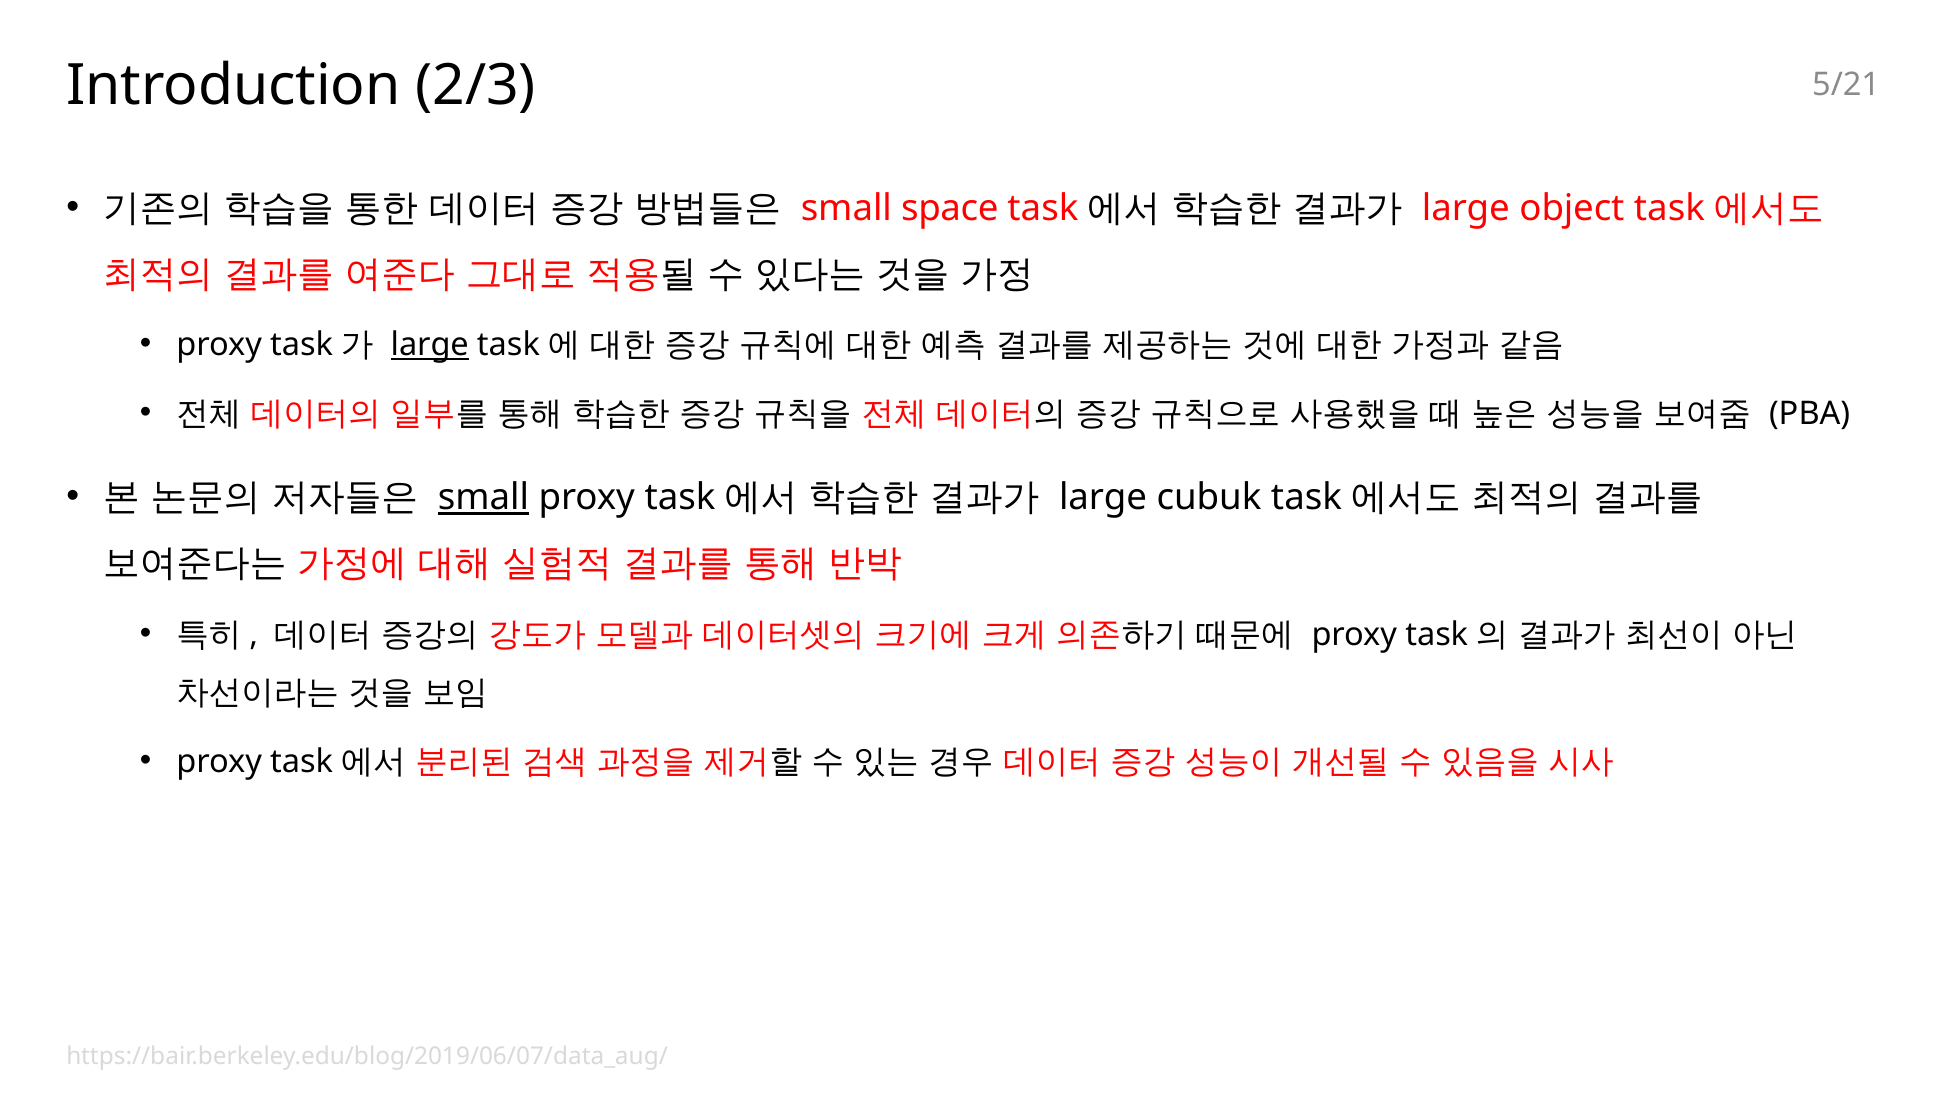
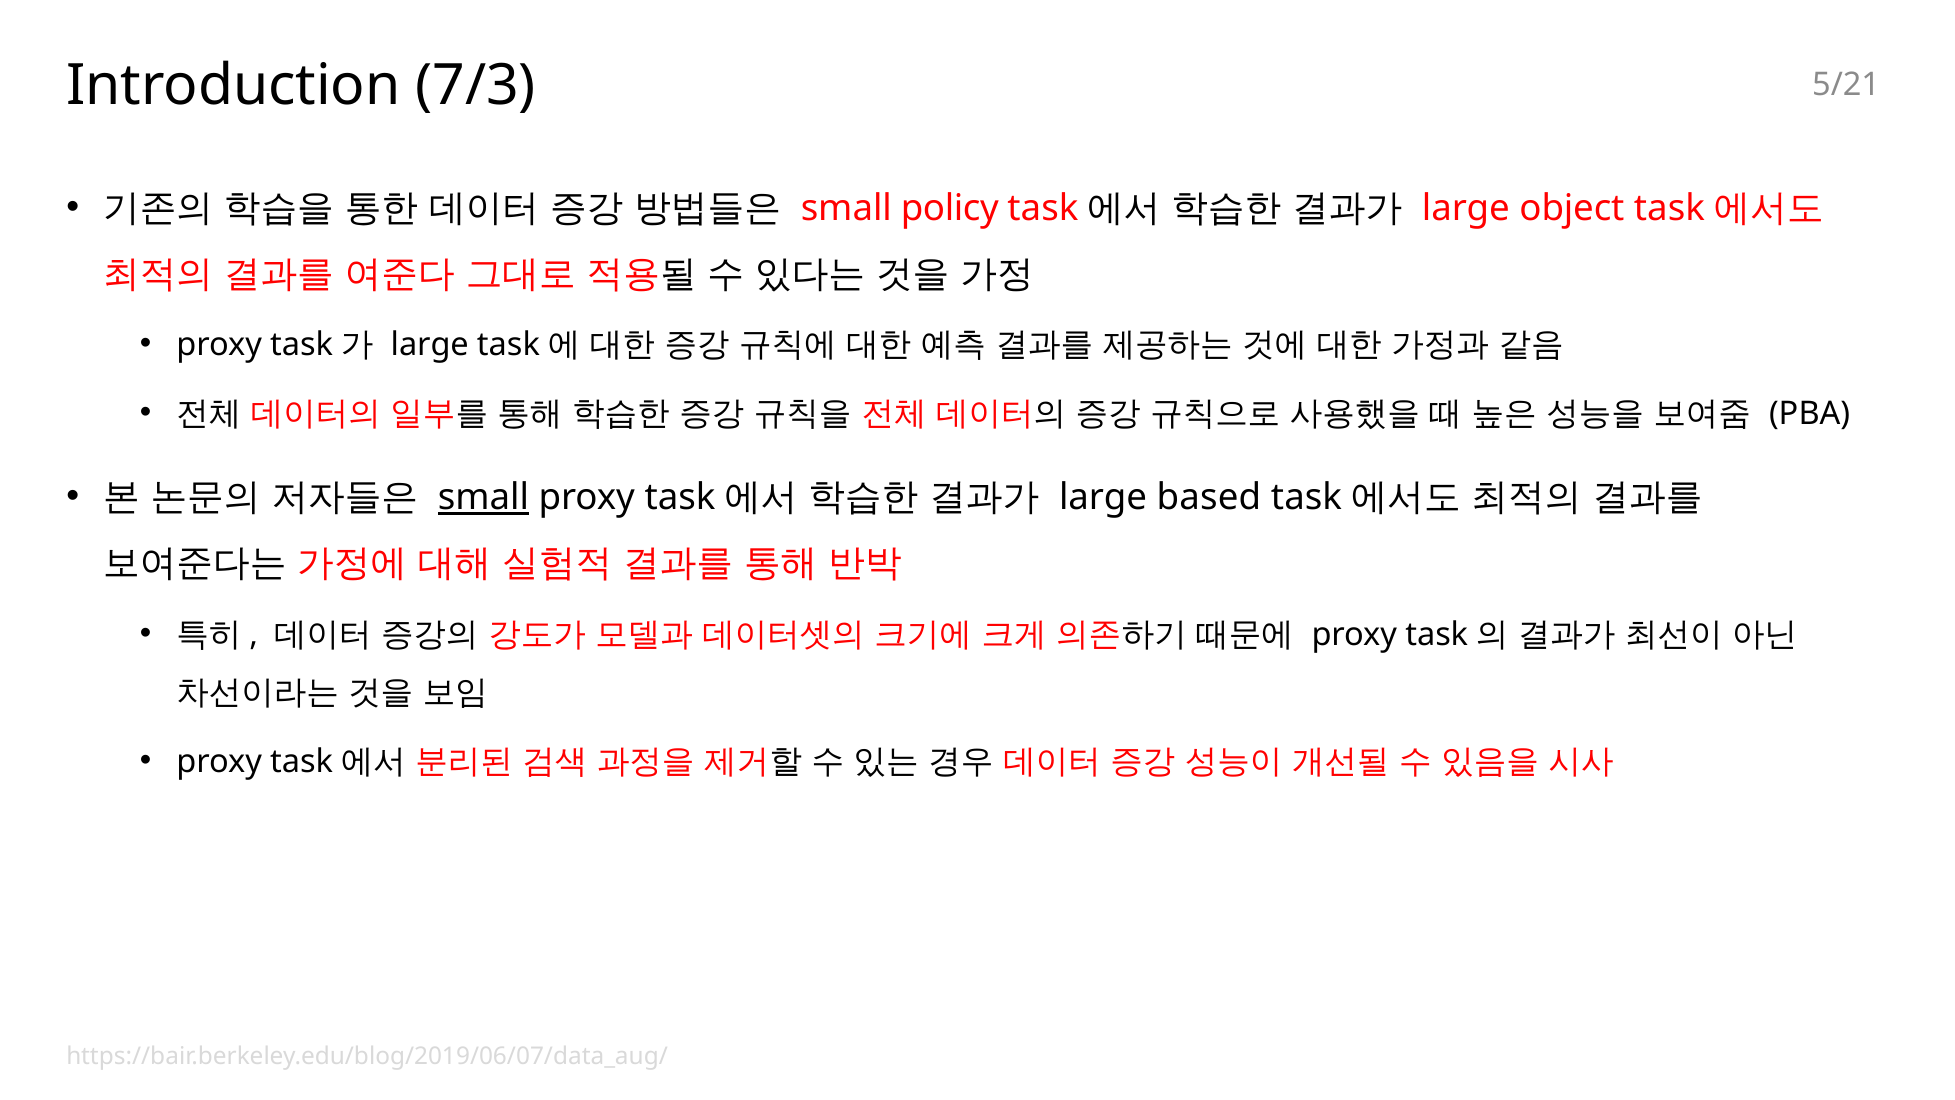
2/3: 2/3 -> 7/3
space: space -> policy
large at (430, 345) underline: present -> none
cubuk: cubuk -> based
